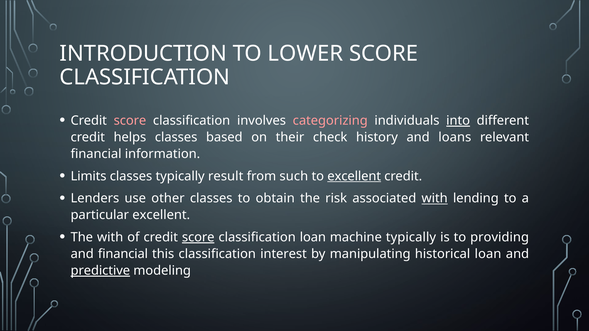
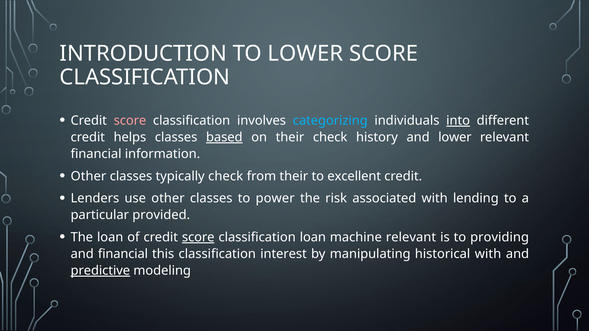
categorizing colour: pink -> light blue
based underline: none -> present
and loans: loans -> lower
Limits at (89, 176): Limits -> Other
typically result: result -> check
from such: such -> their
excellent at (354, 176) underline: present -> none
obtain: obtain -> power
with at (435, 199) underline: present -> none
particular excellent: excellent -> provided
The with: with -> loan
machine typically: typically -> relevant
historical loan: loan -> with
